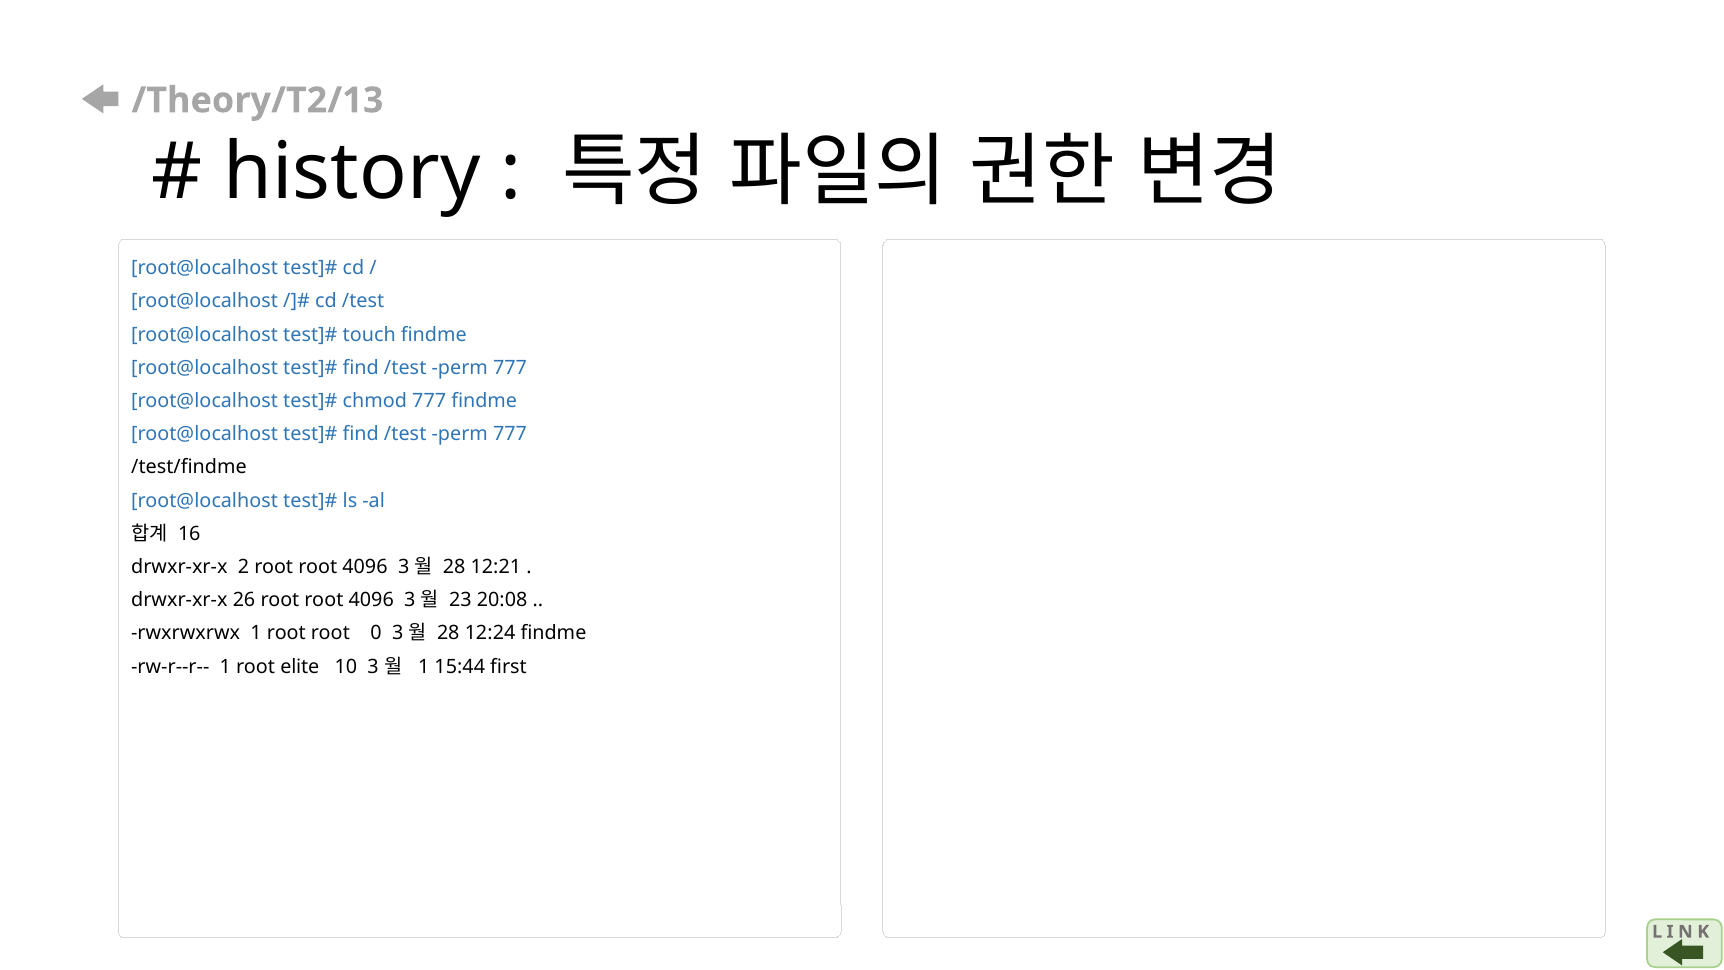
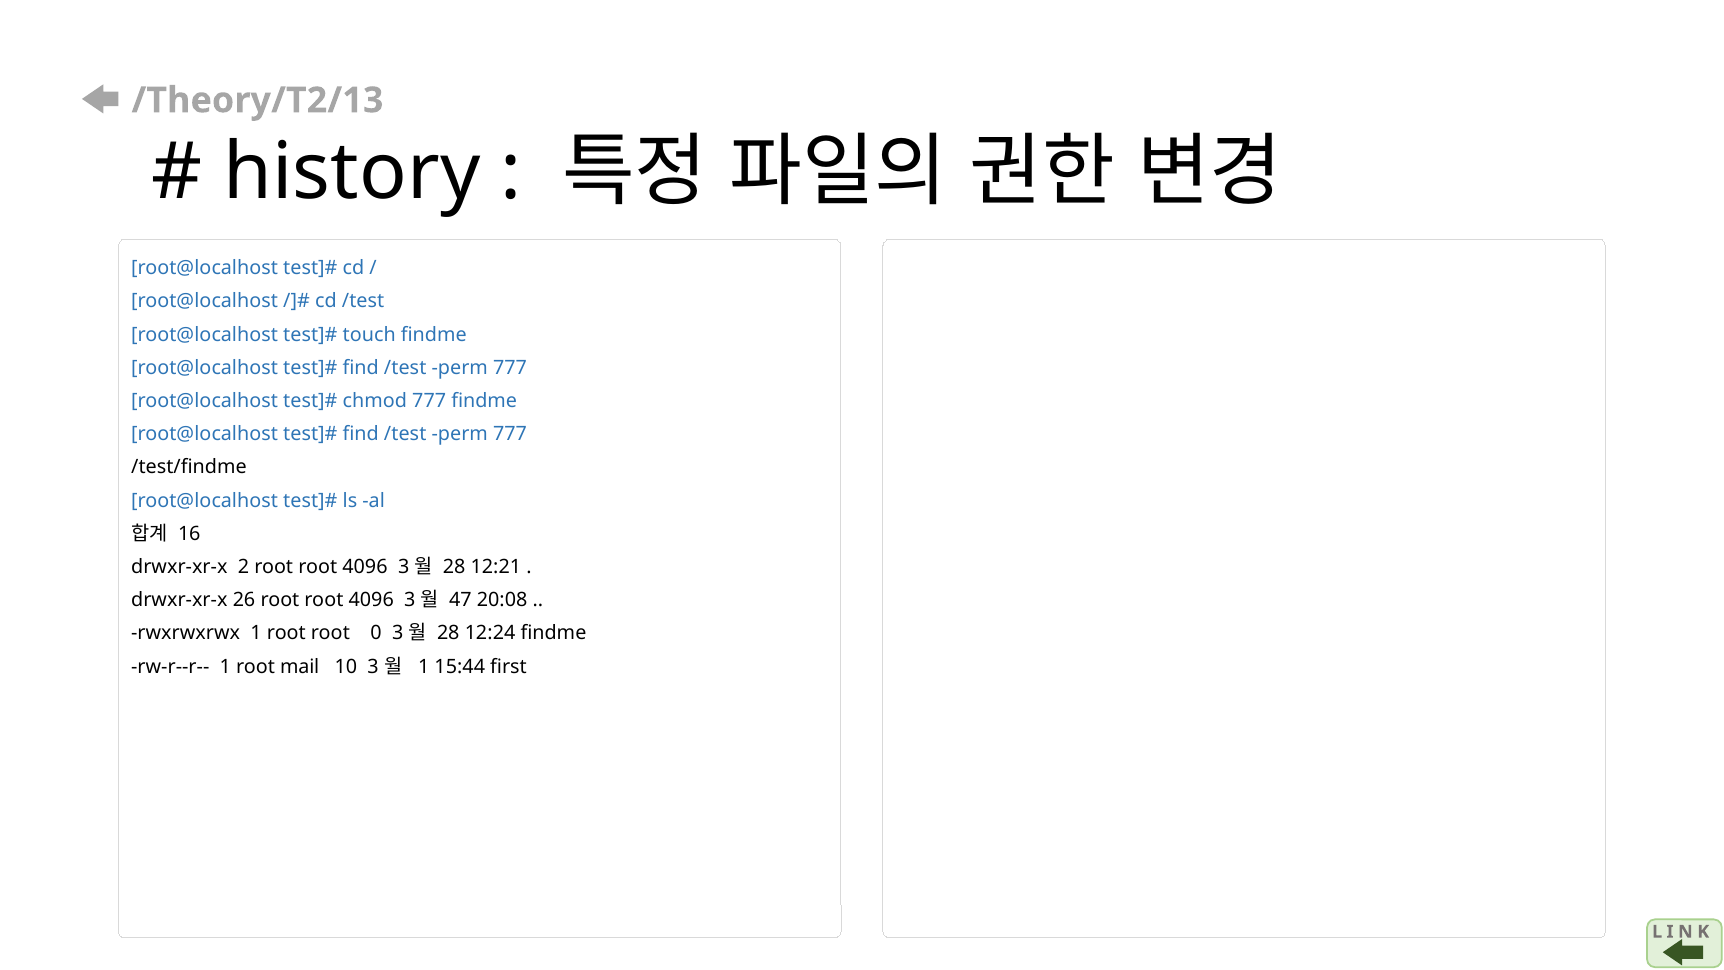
23: 23 -> 47
elite: elite -> mail
